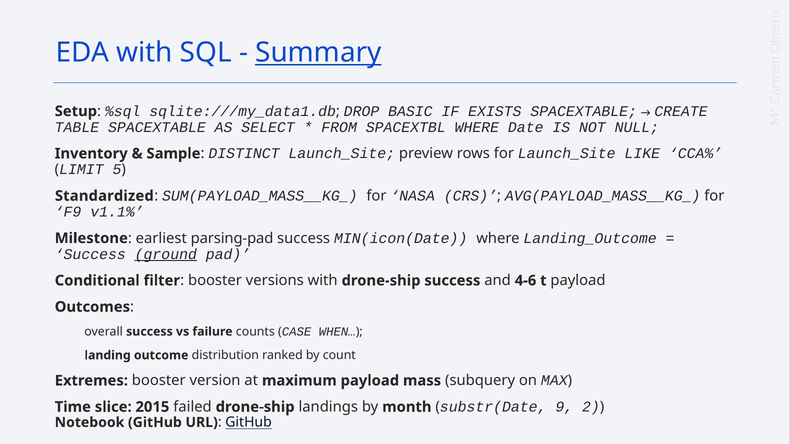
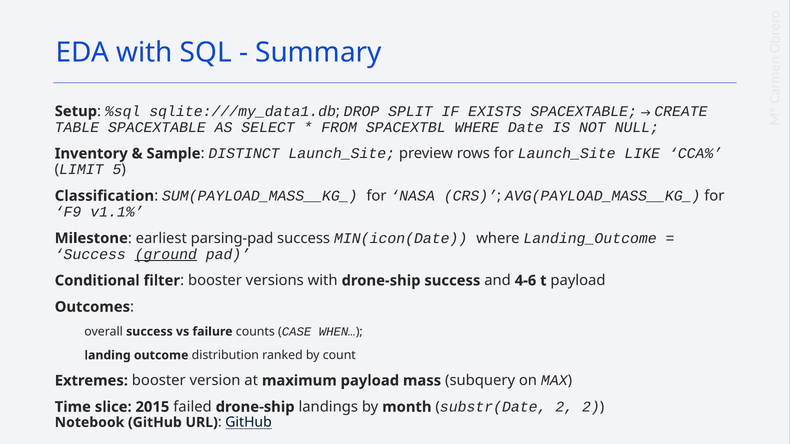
Summary underline: present -> none
BASIC: BASIC -> SPLIT
Standardized: Standardized -> Classification
substr(Date 9: 9 -> 2
